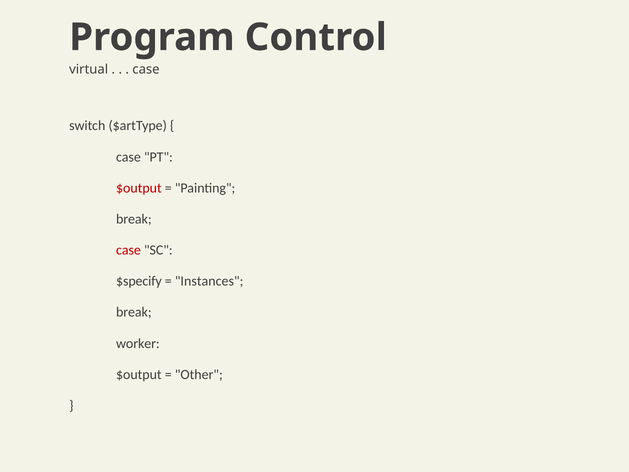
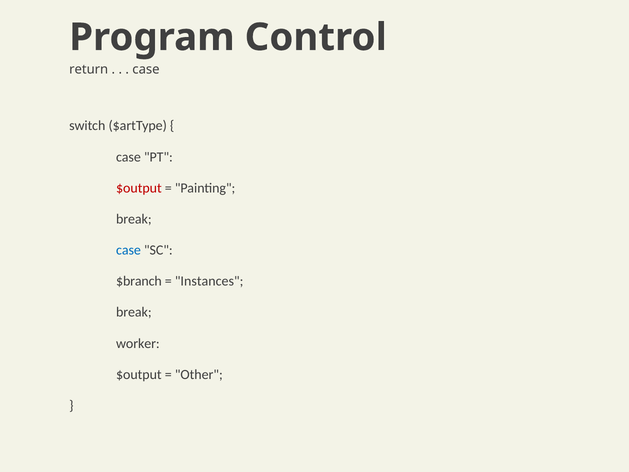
virtual: virtual -> return
case at (128, 250) colour: red -> blue
$specify: $specify -> $branch
